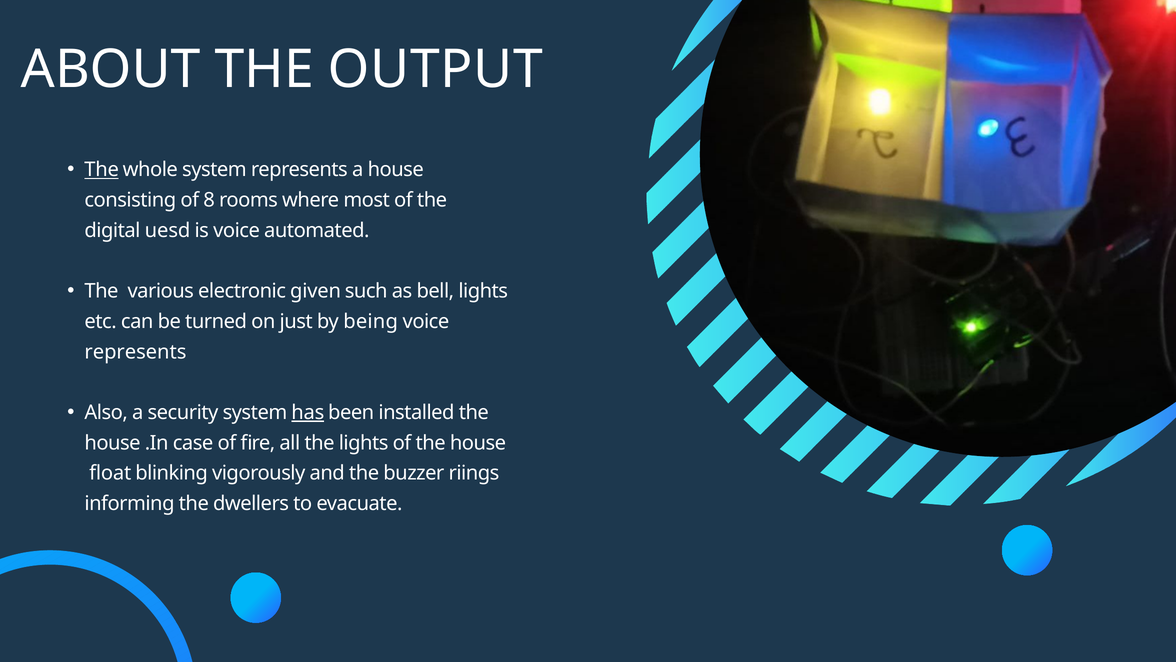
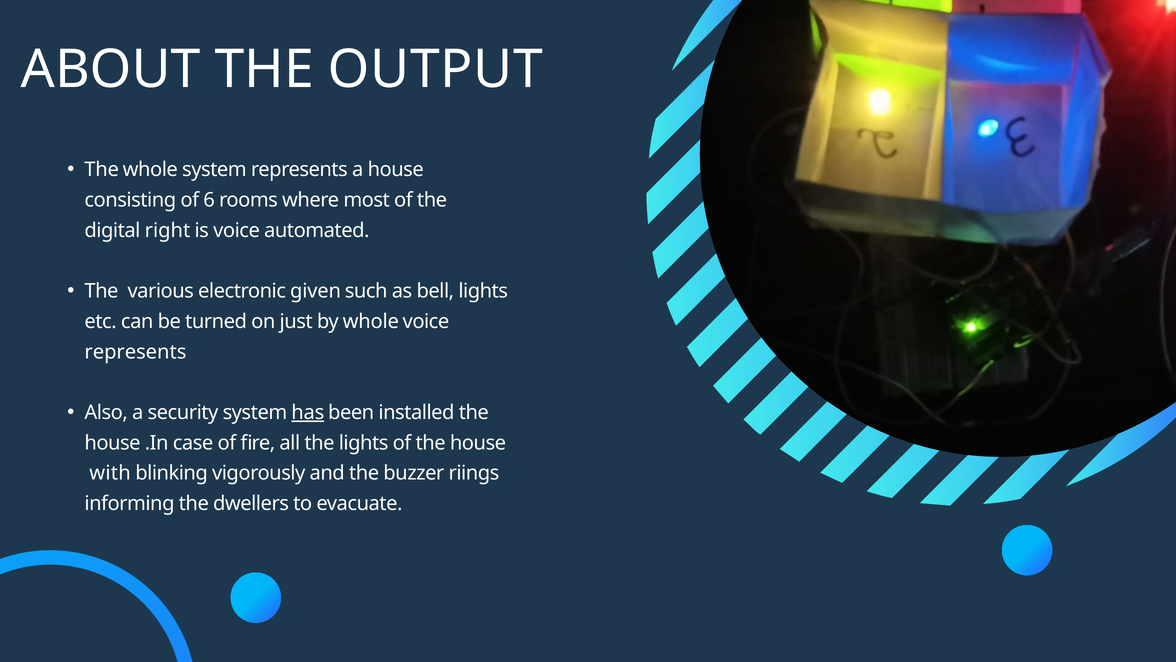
The at (102, 170) underline: present -> none
8: 8 -> 6
uesd: uesd -> right
by being: being -> whole
float: float -> with
